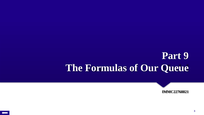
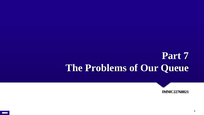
9: 9 -> 7
Formulas: Formulas -> Problems
